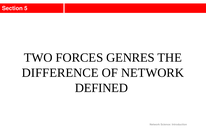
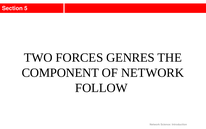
DIFFERENCE: DIFFERENCE -> COMPONENT
DEFINED: DEFINED -> FOLLOW
